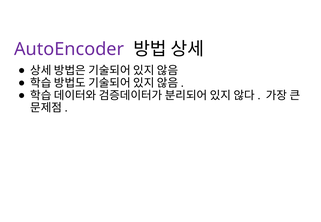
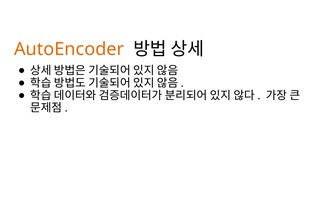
AutoEncoder colour: purple -> orange
